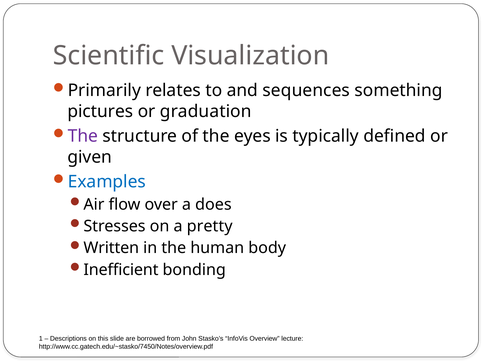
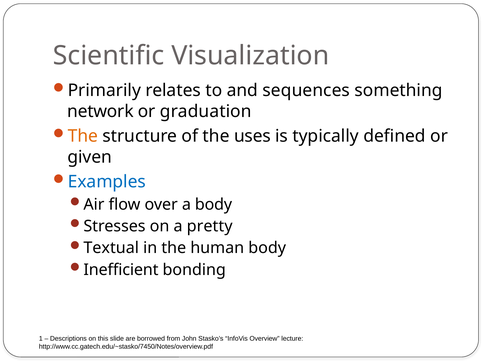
pictures: pictures -> network
The at (83, 136) colour: purple -> orange
eyes: eyes -> uses
a does: does -> body
Written: Written -> Textual
